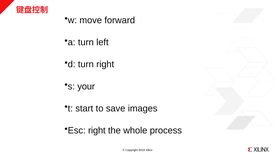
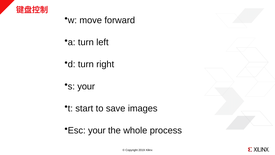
Esc right: right -> your
